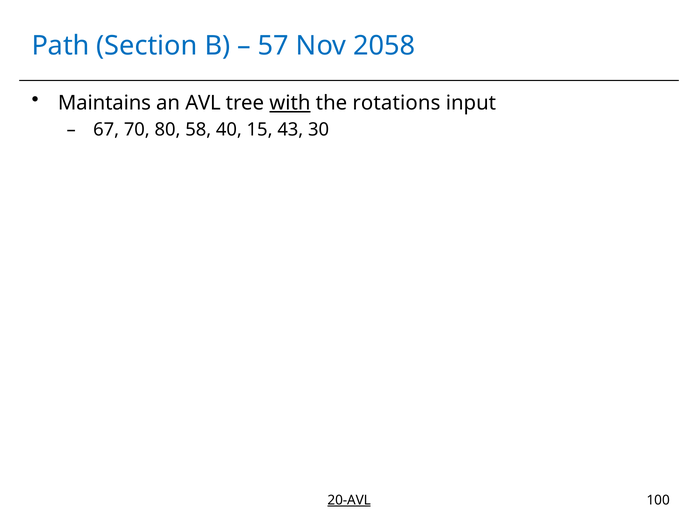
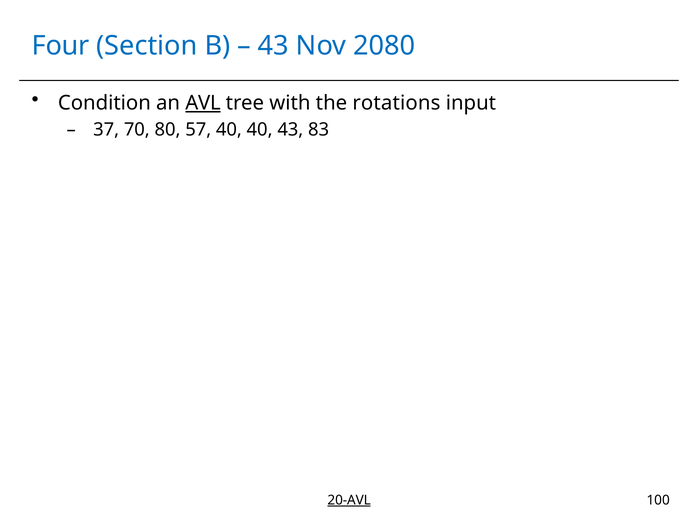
Path: Path -> Four
57 at (273, 46): 57 -> 43
2058: 2058 -> 2080
Maintains: Maintains -> Condition
AVL underline: none -> present
with underline: present -> none
67: 67 -> 37
58: 58 -> 57
40 15: 15 -> 40
30: 30 -> 83
